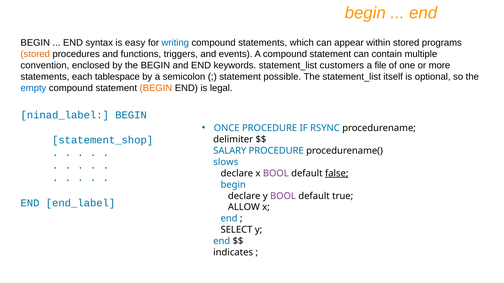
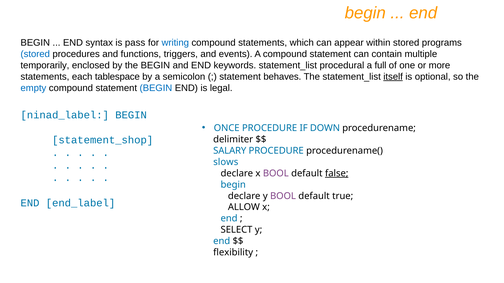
easy: easy -> pass
stored at (35, 54) colour: orange -> blue
convention: convention -> temporarily
customers: customers -> procedural
file: file -> full
possible: possible -> behaves
itself underline: none -> present
BEGIN at (156, 88) colour: orange -> blue
RSYNC: RSYNC -> DOWN
indicates: indicates -> flexibility
